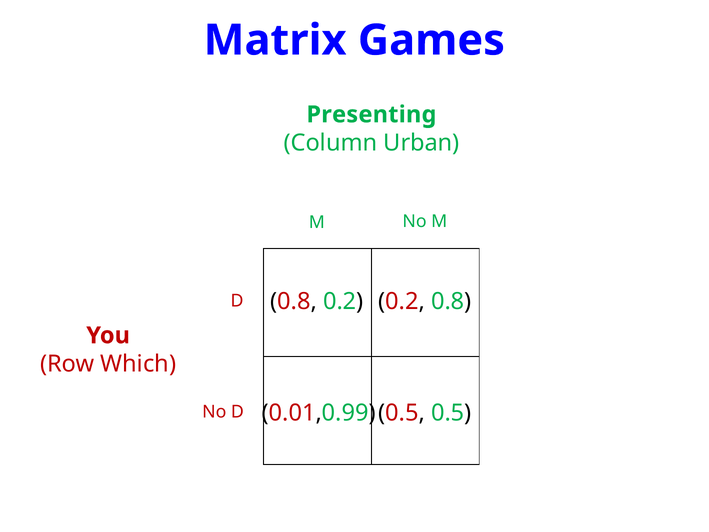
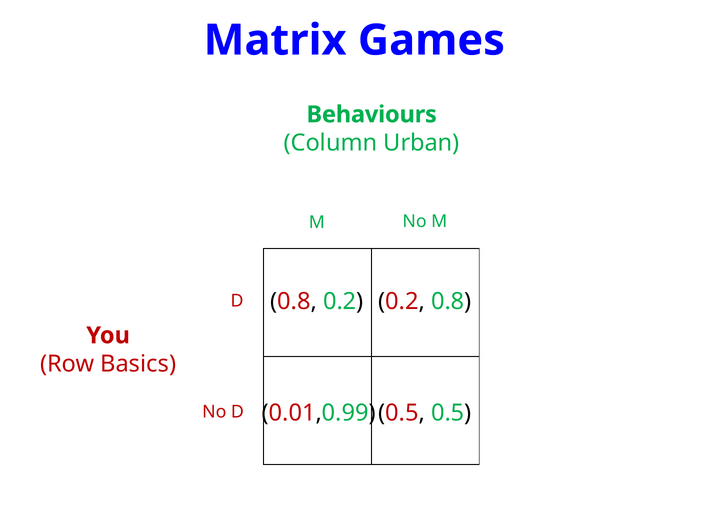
Presenting: Presenting -> Behaviours
Which: Which -> Basics
